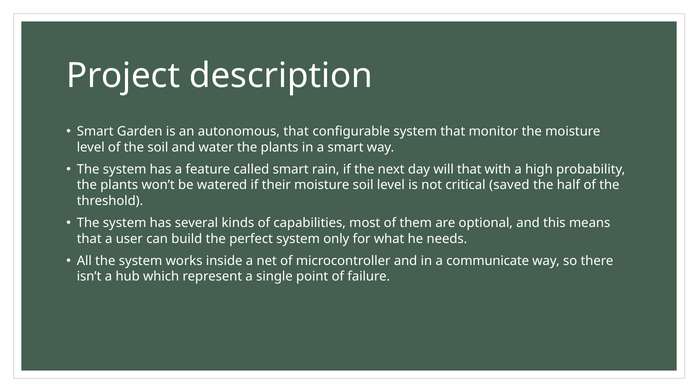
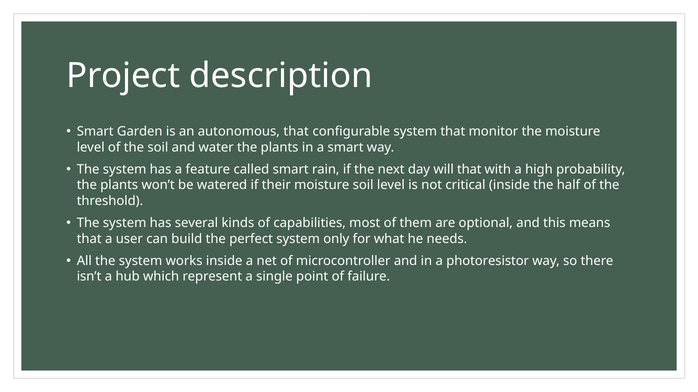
critical saved: saved -> inside
communicate: communicate -> photoresistor
